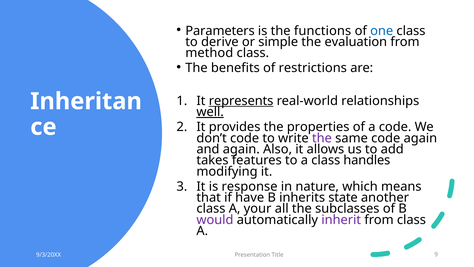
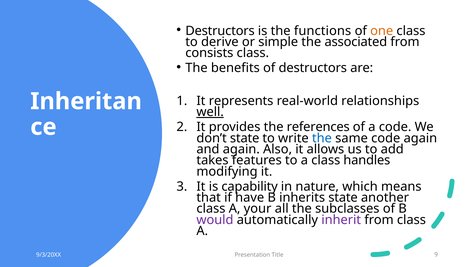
Parameters at (220, 31): Parameters -> Destructors
one colour: blue -> orange
evaluation: evaluation -> associated
method: method -> consists
of restrictions: restrictions -> destructors
represents underline: present -> none
properties: properties -> references
don’t code: code -> state
the at (322, 138) colour: purple -> blue
response: response -> capability
